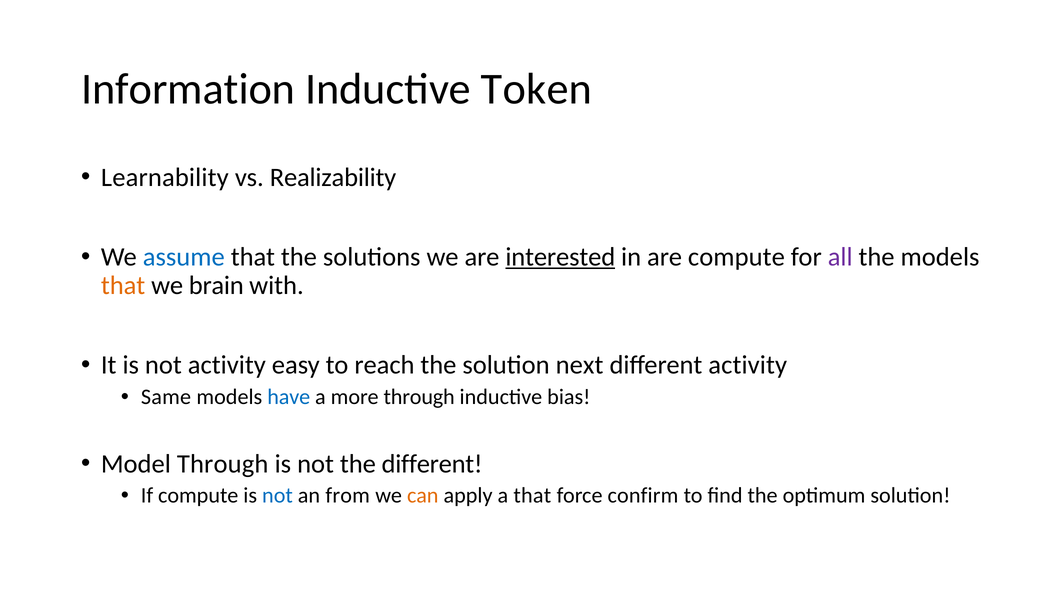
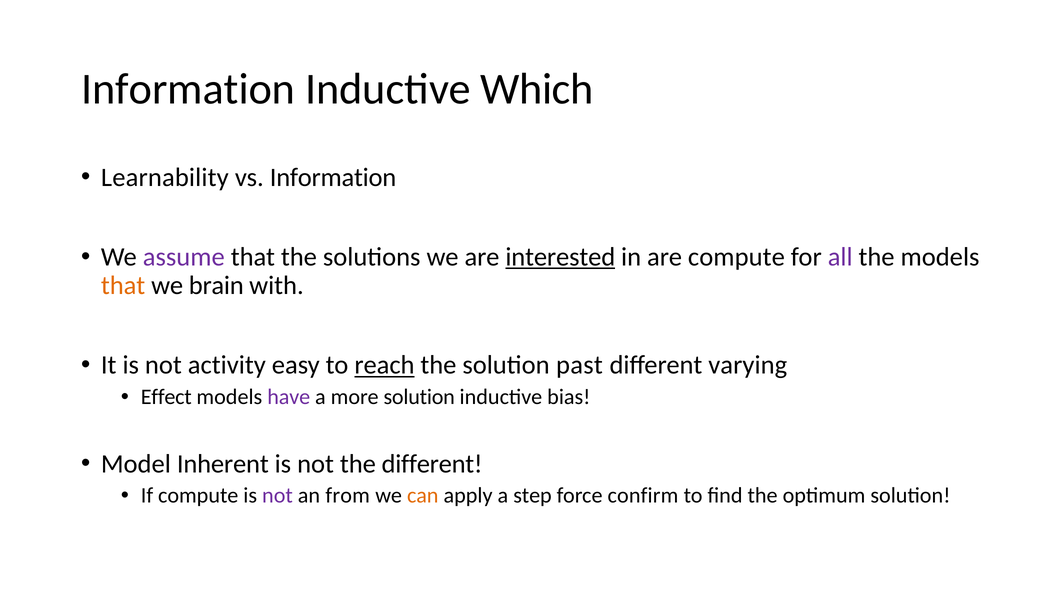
Token: Token -> Which
vs Realizability: Realizability -> Information
assume colour: blue -> purple
reach underline: none -> present
next: next -> past
different activity: activity -> varying
Same: Same -> Effect
have colour: blue -> purple
more through: through -> solution
Model Through: Through -> Inherent
not at (277, 496) colour: blue -> purple
a that: that -> step
